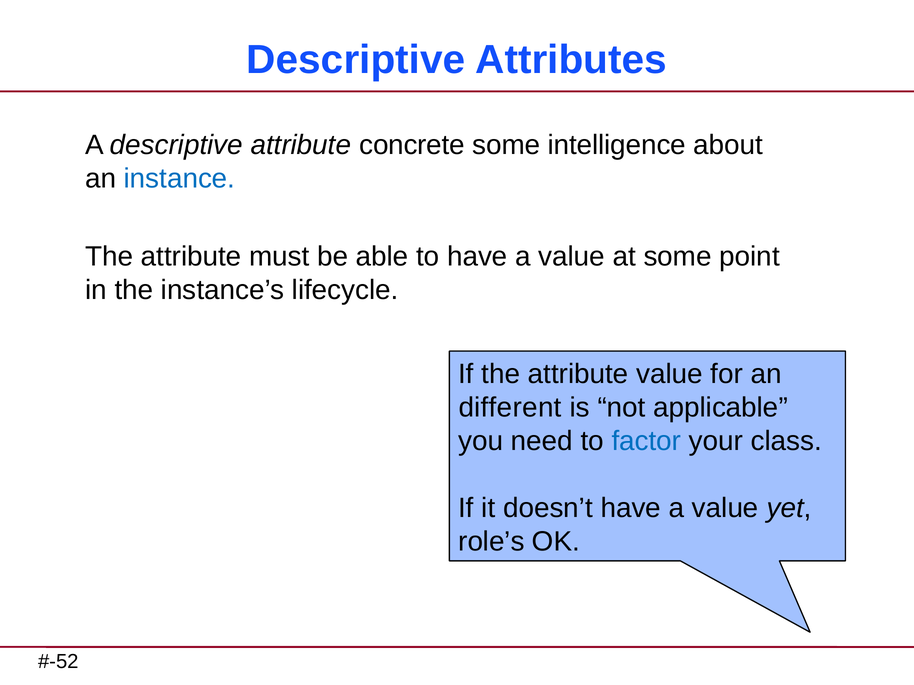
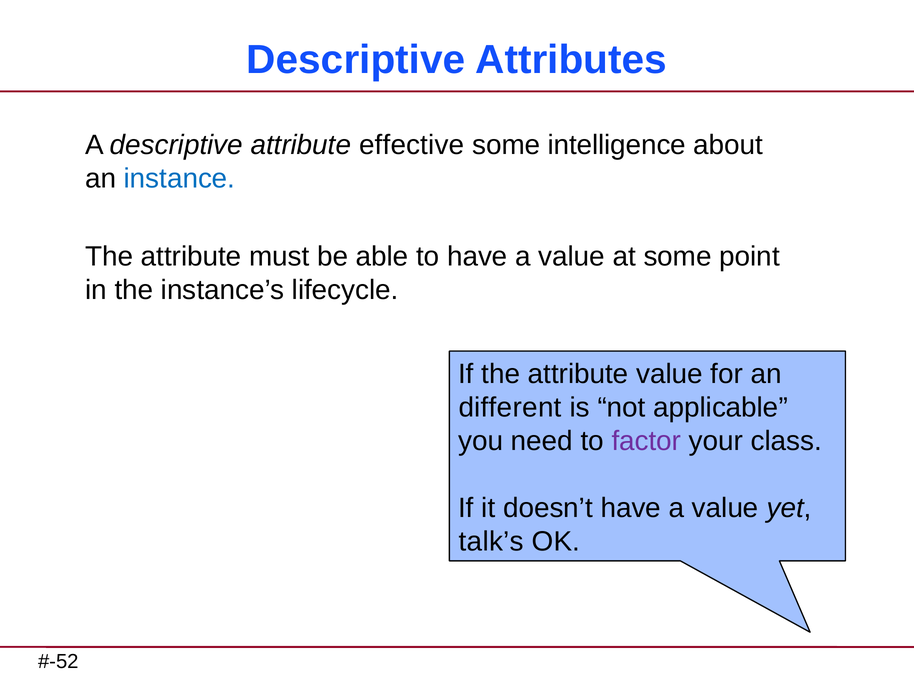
concrete: concrete -> effective
factor colour: blue -> purple
role’s: role’s -> talk’s
